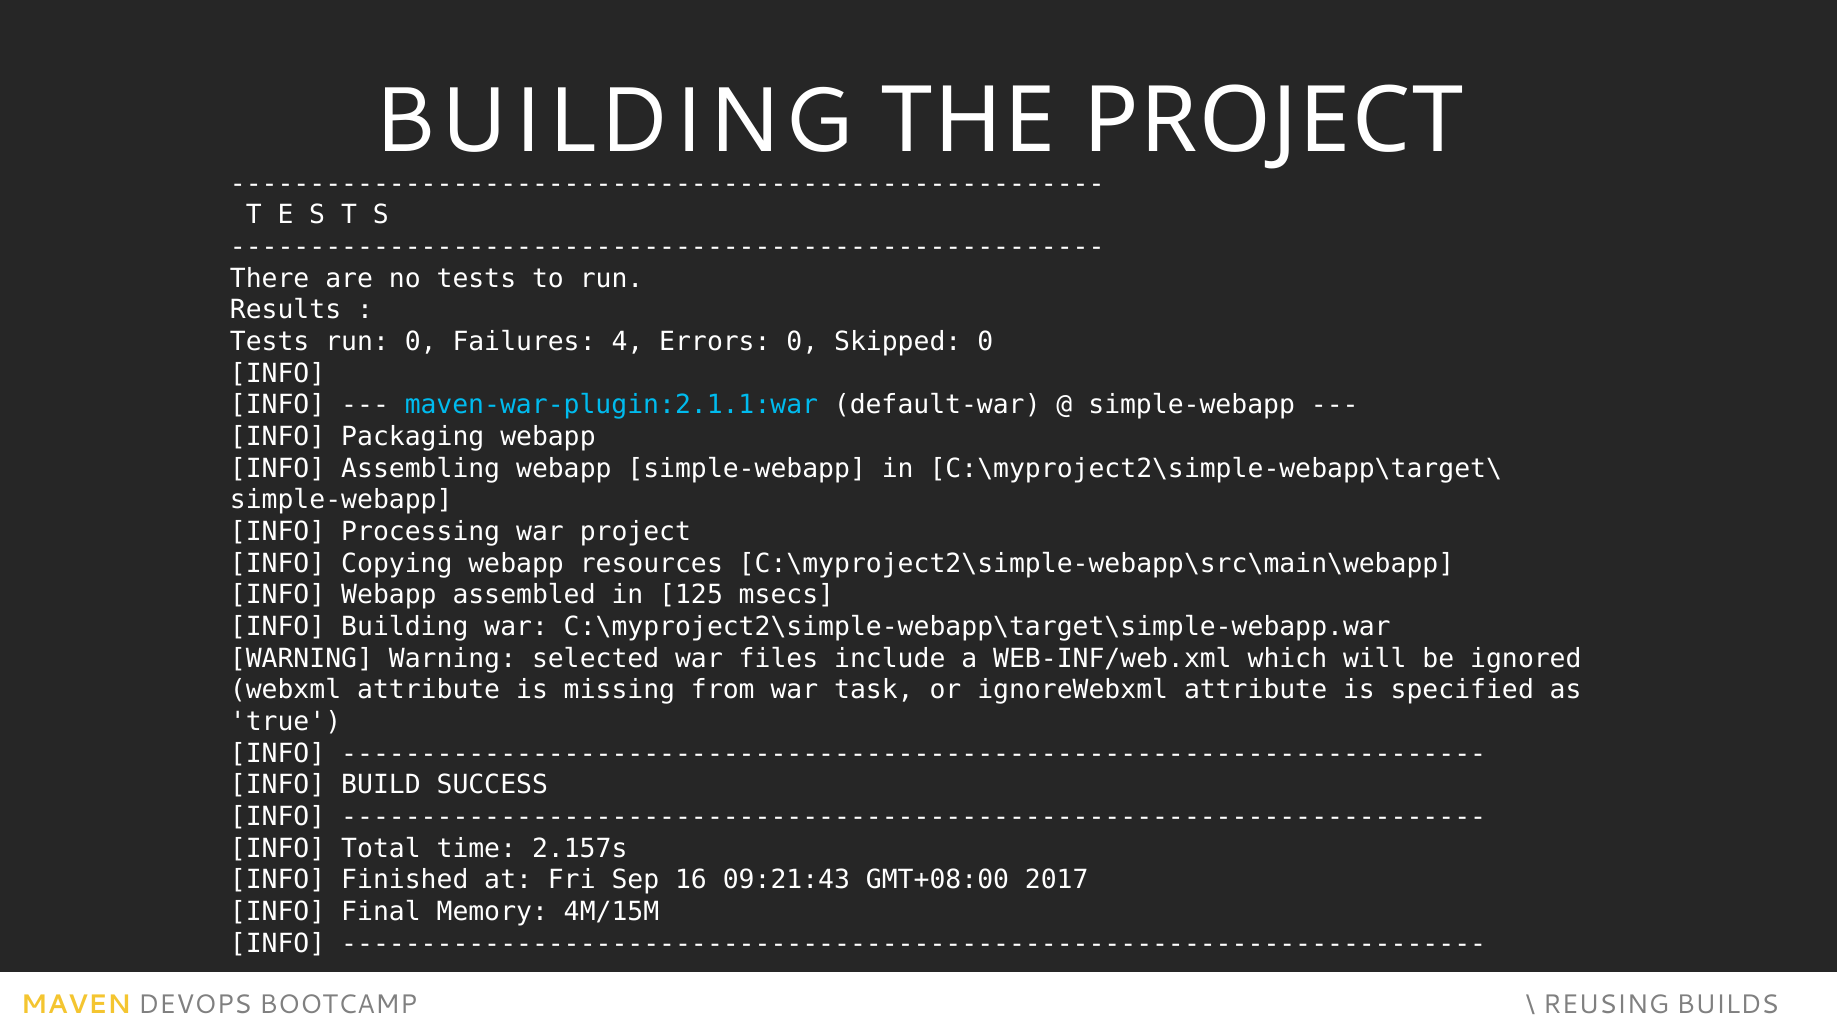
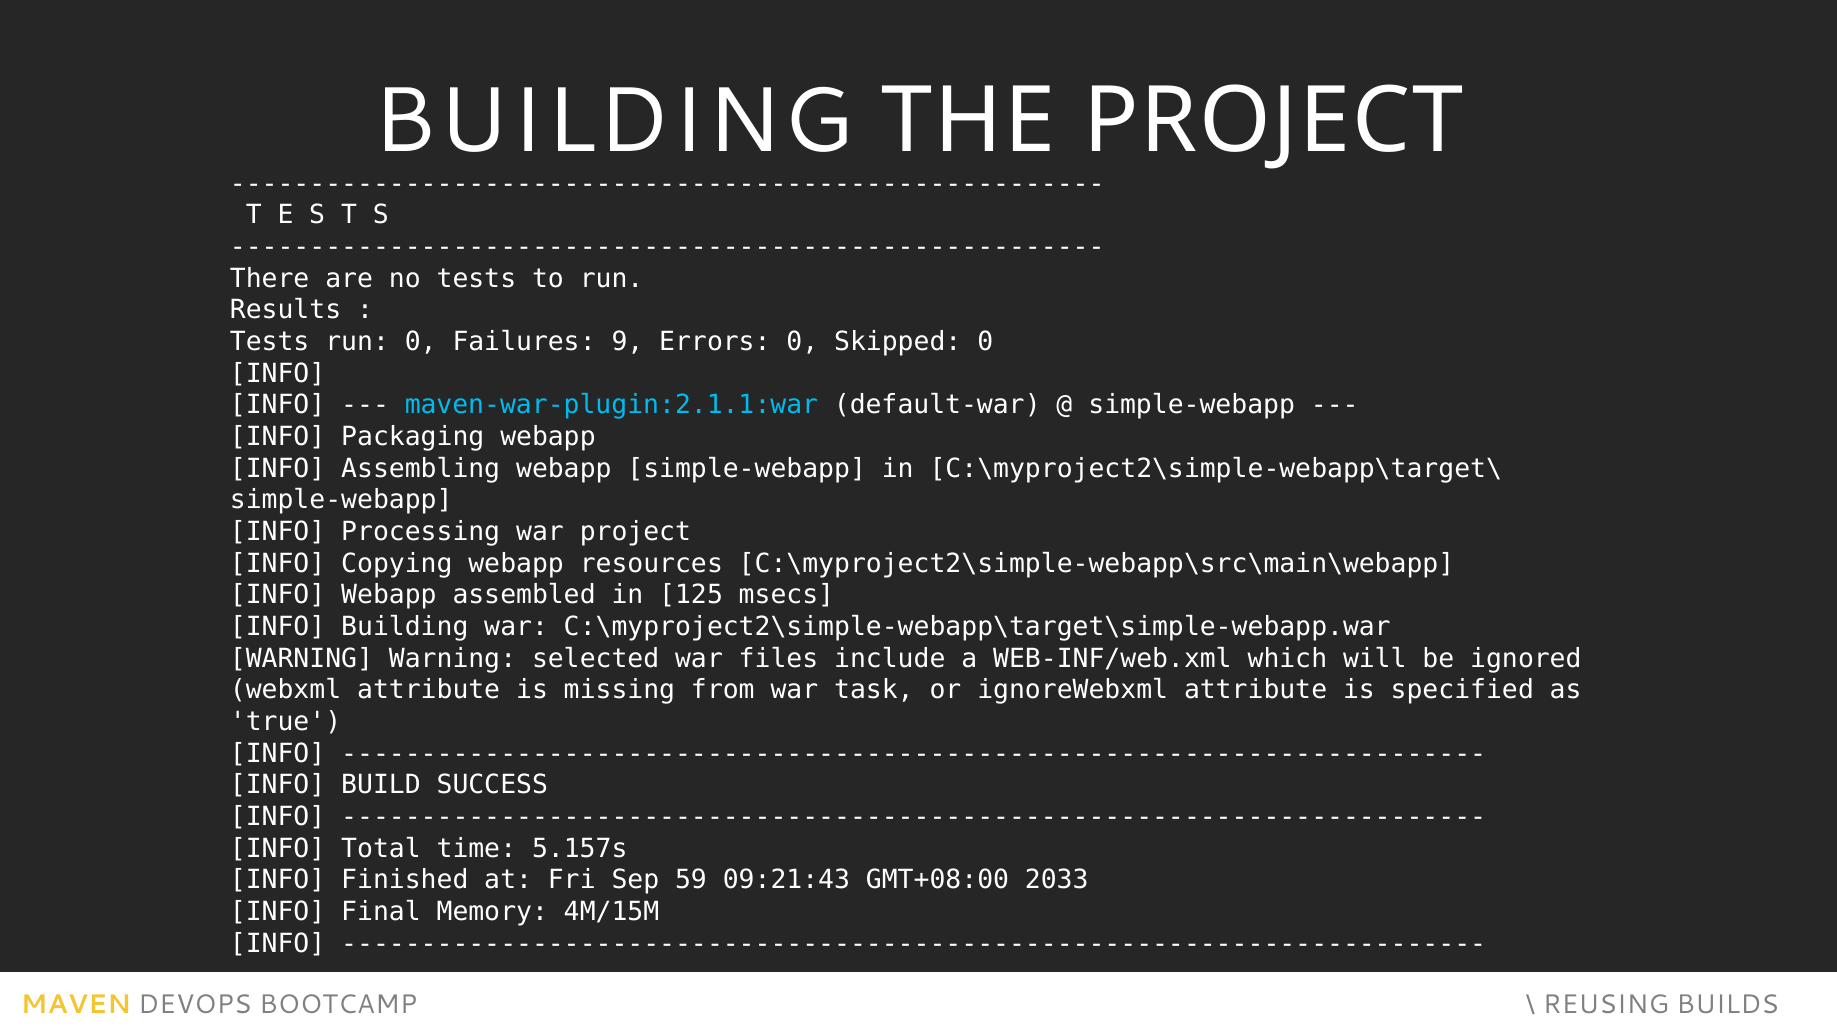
4: 4 -> 9
2.157s: 2.157s -> 5.157s
16: 16 -> 59
2017: 2017 -> 2033
